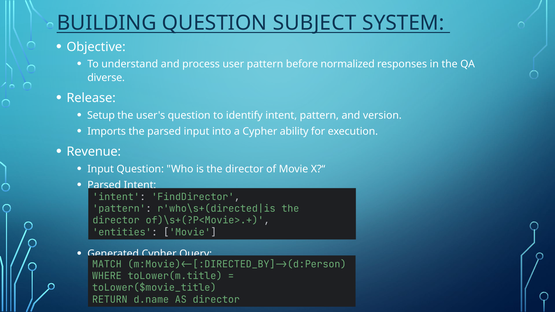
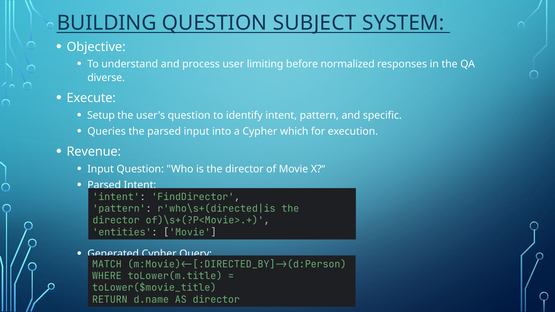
user pattern: pattern -> limiting
Release: Release -> Execute
version: version -> specific
Imports: Imports -> Queries
ability: ability -> which
